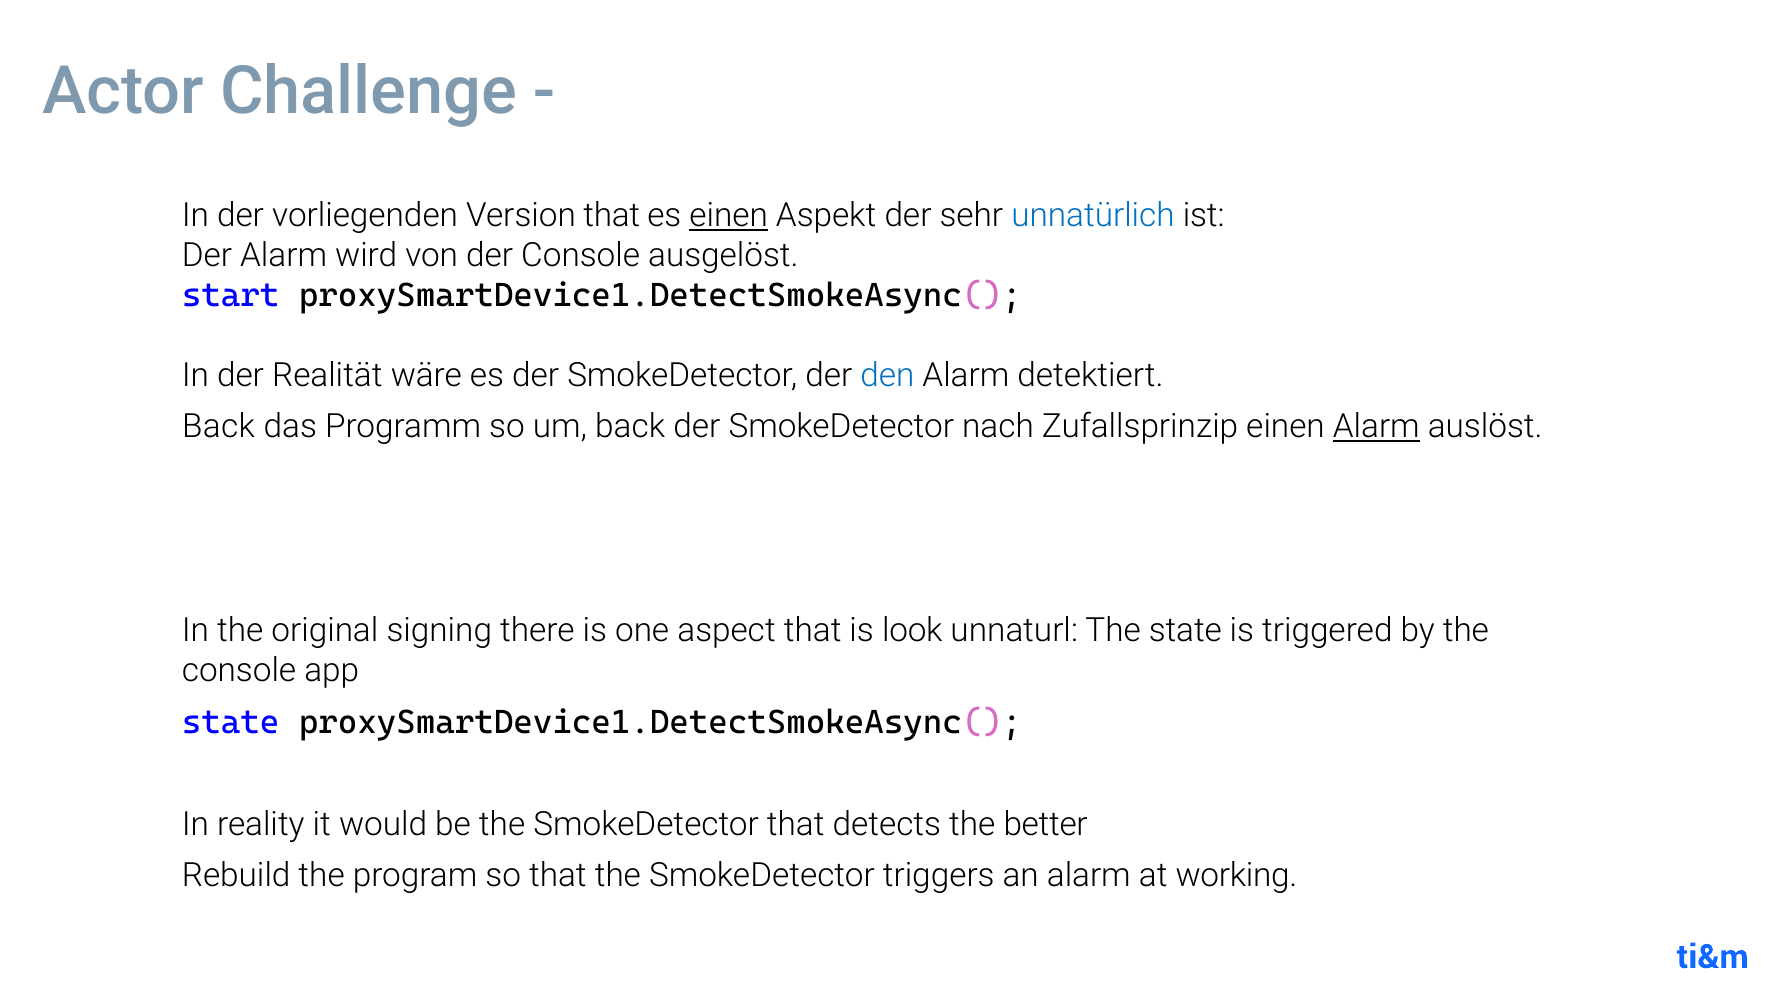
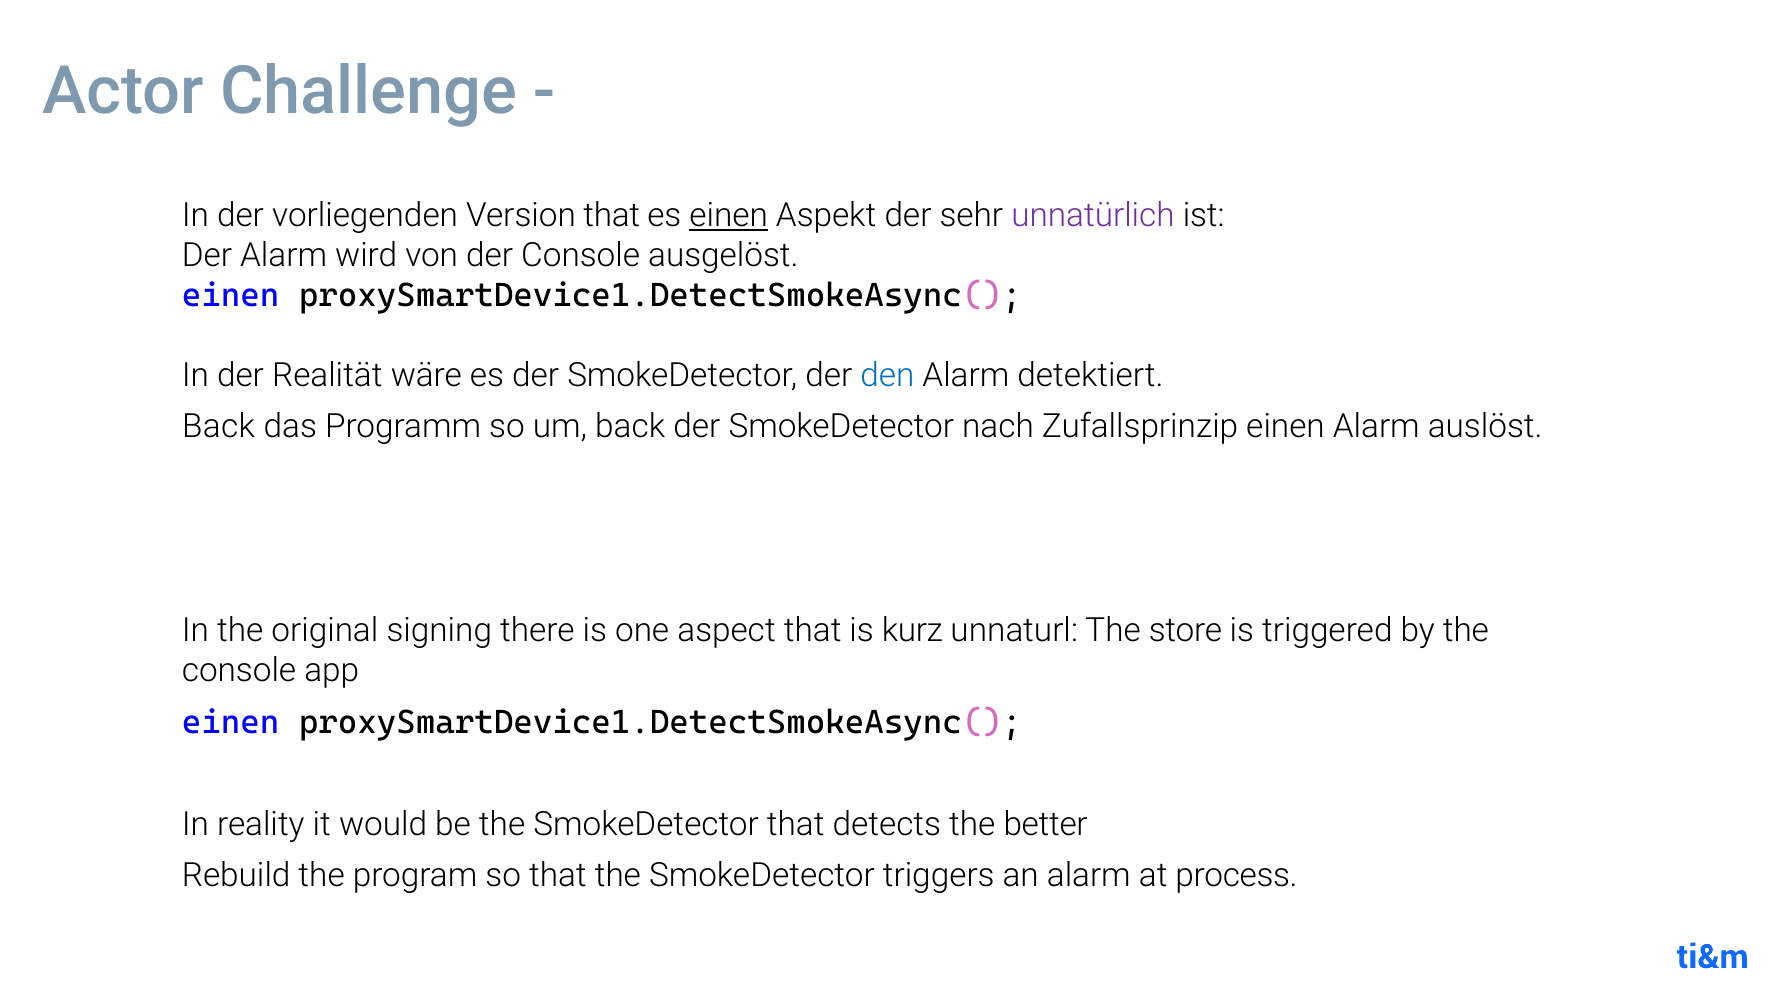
unnatürlich colour: blue -> purple
start at (231, 295): start -> einen
Alarm at (1376, 427) underline: present -> none
look: look -> kurz
The state: state -> store
state at (231, 722): state -> einen
working: working -> process
